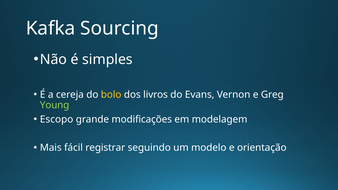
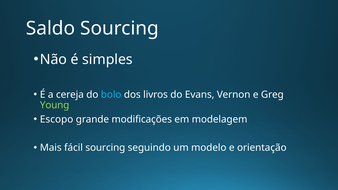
Kafka: Kafka -> Saldo
bolo colour: yellow -> light blue
fácil registrar: registrar -> sourcing
